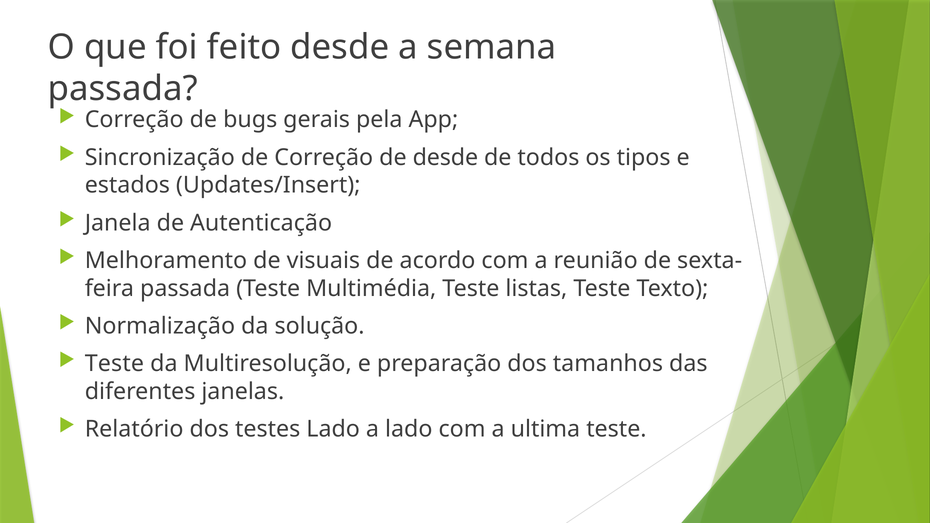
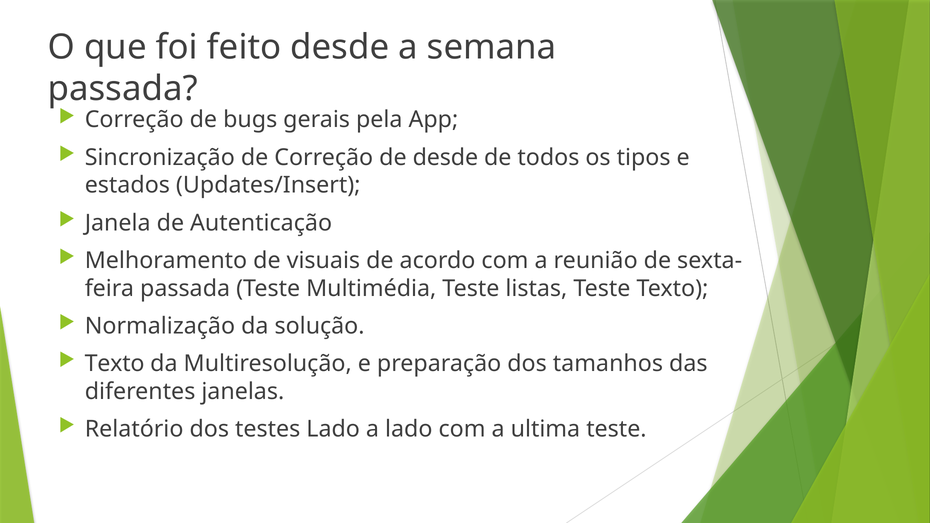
Teste at (114, 364): Teste -> Texto
